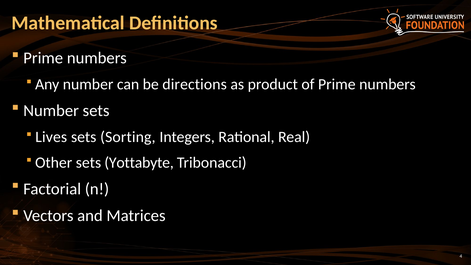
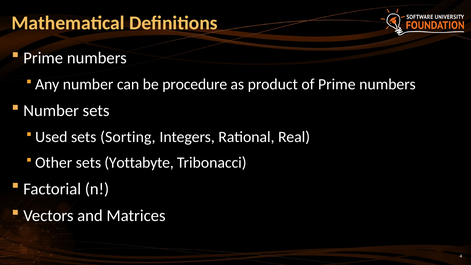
directions: directions -> procedure
Lives: Lives -> Used
